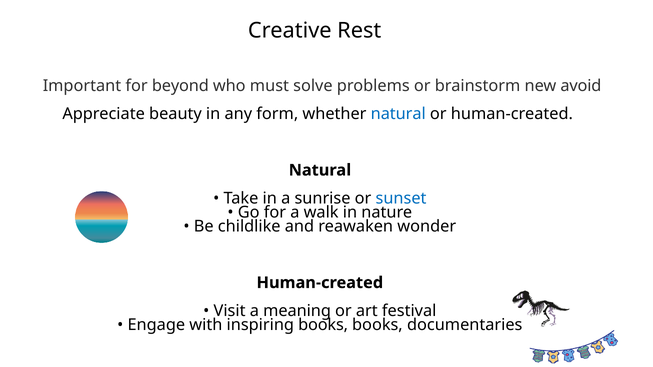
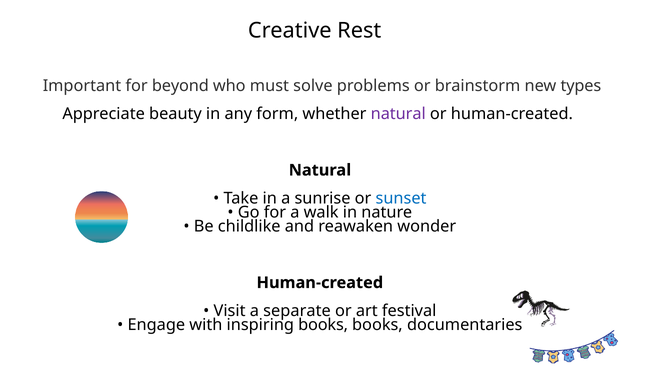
avoid: avoid -> types
natural at (398, 114) colour: blue -> purple
meaning: meaning -> separate
